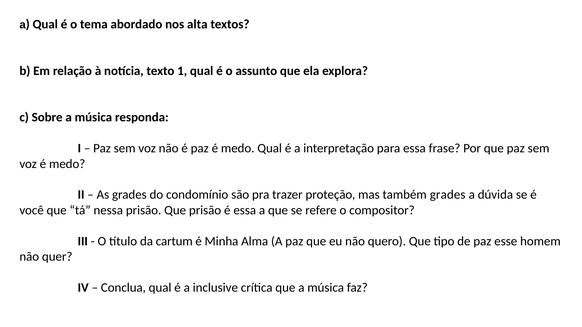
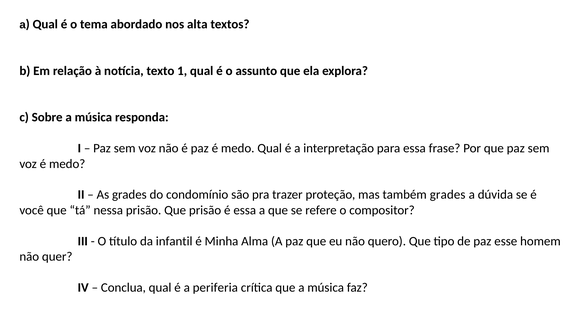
cartum: cartum -> infantil
inclusive: inclusive -> periferia
